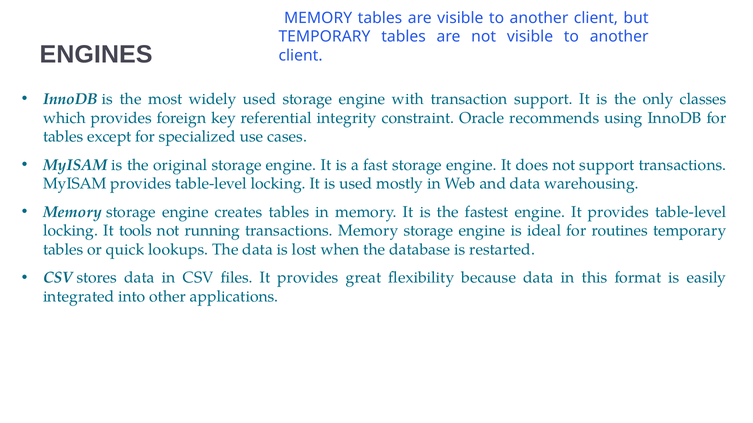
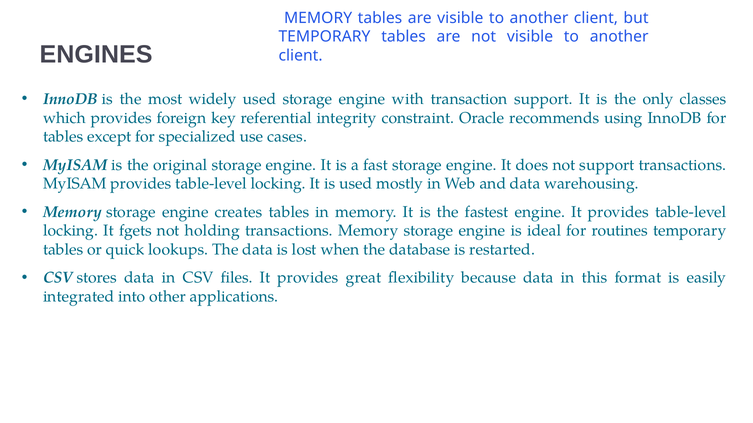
tools: tools -> fgets
running: running -> holding
